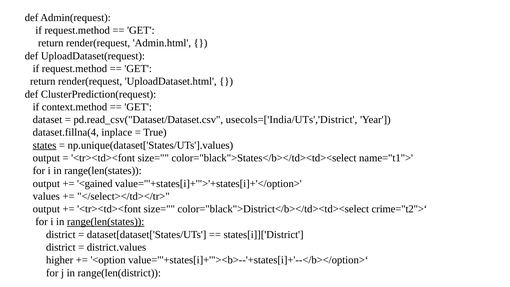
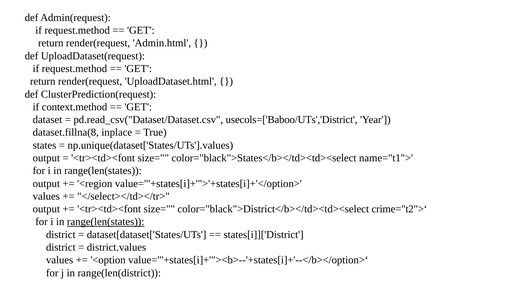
usecols=['India/UTs','District: usecols=['India/UTs','District -> usecols=['Baboo/UTs','District
dataset.fillna(4: dataset.fillna(4 -> dataset.fillna(8
states underline: present -> none
<gained: <gained -> <region
higher at (60, 260): higher -> values
